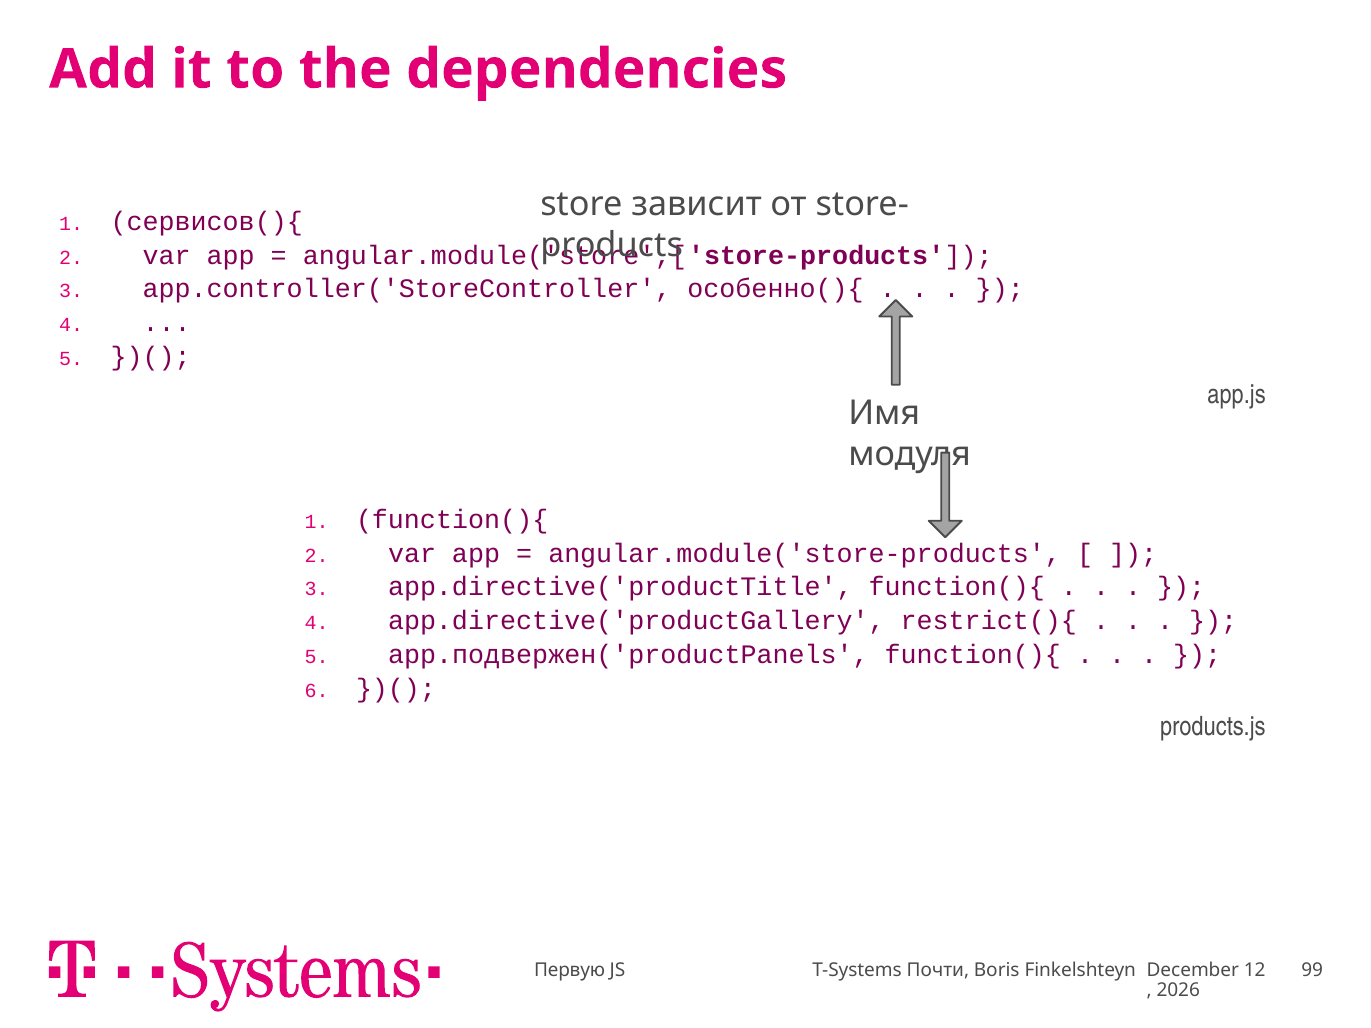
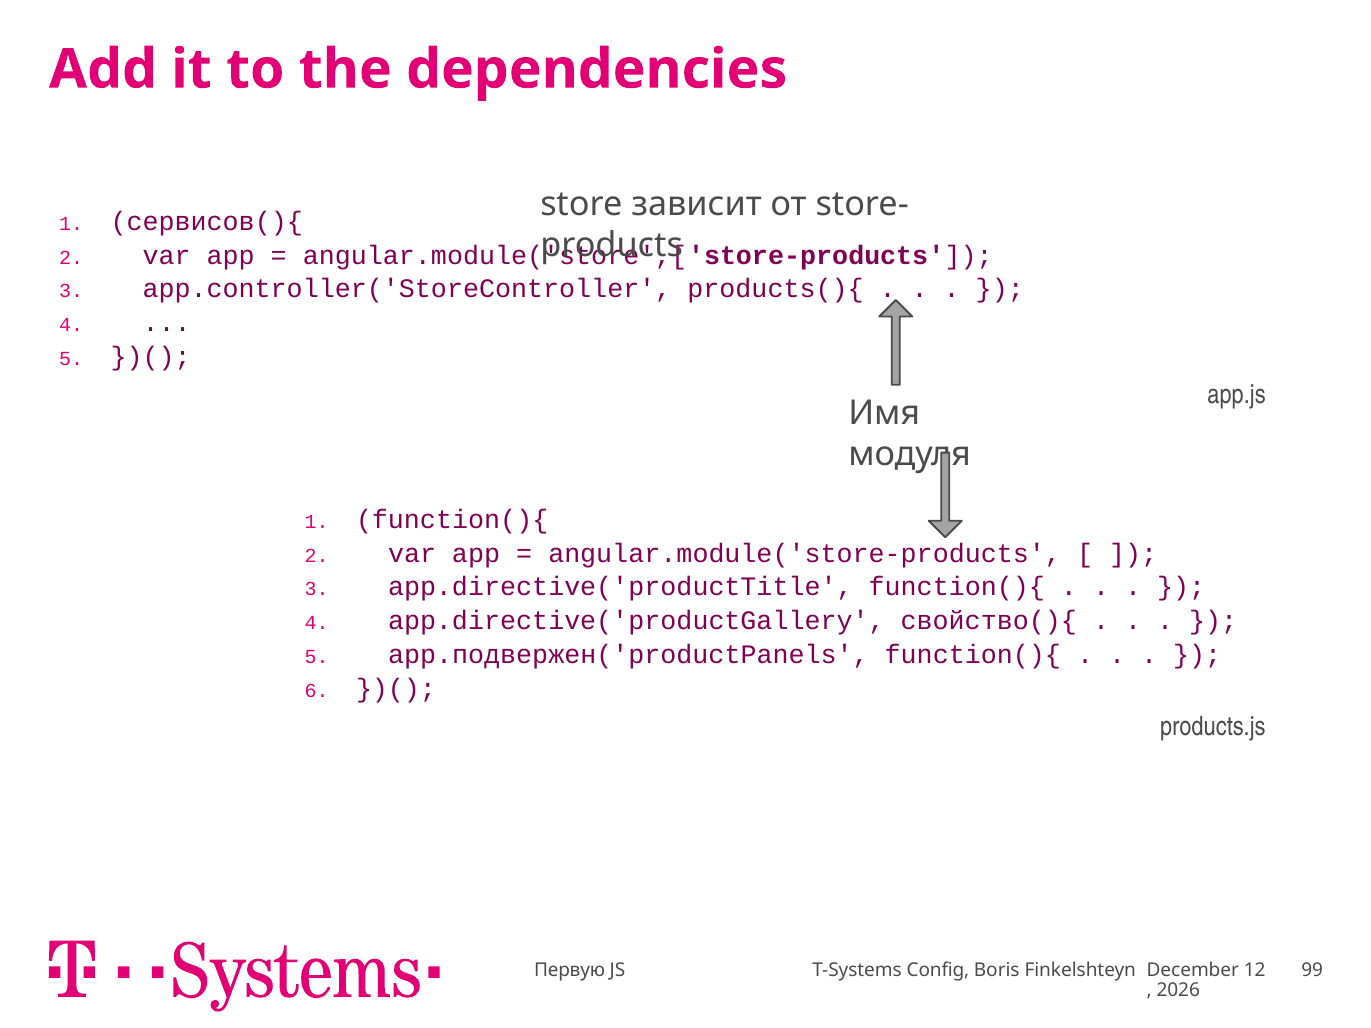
особенно(){: особенно(){ -> products(){
restrict(){: restrict(){ -> свойство(){
Почти: Почти -> Config
